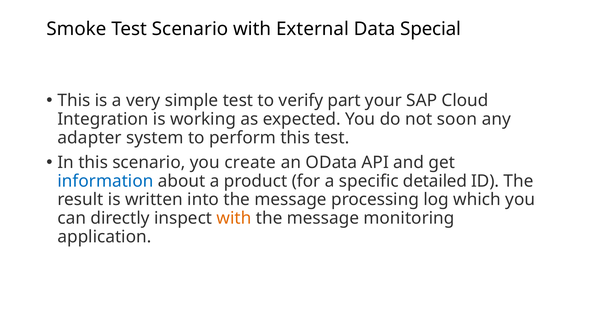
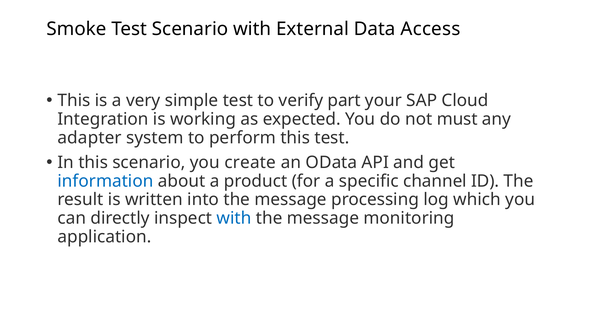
Special: Special -> Access
soon: soon -> must
detailed: detailed -> channel
with at (234, 218) colour: orange -> blue
